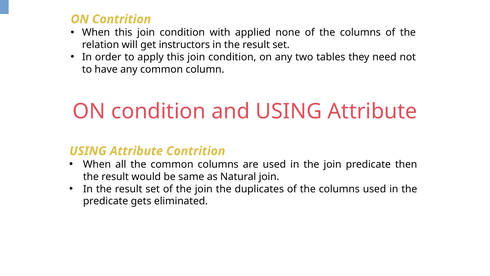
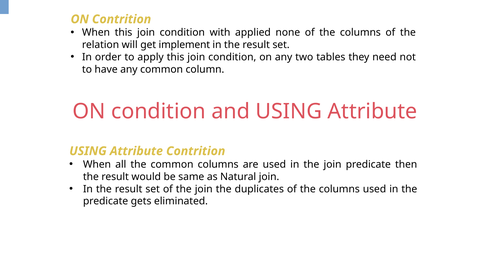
instructors: instructors -> implement
